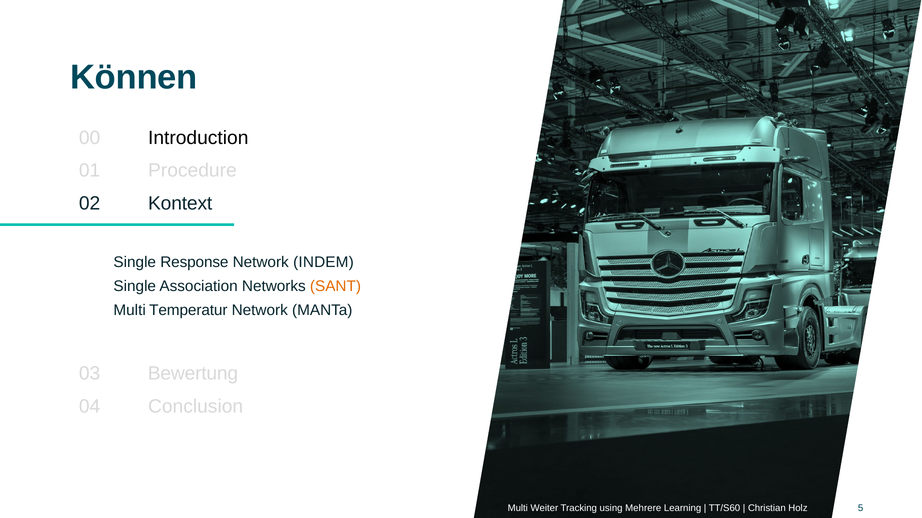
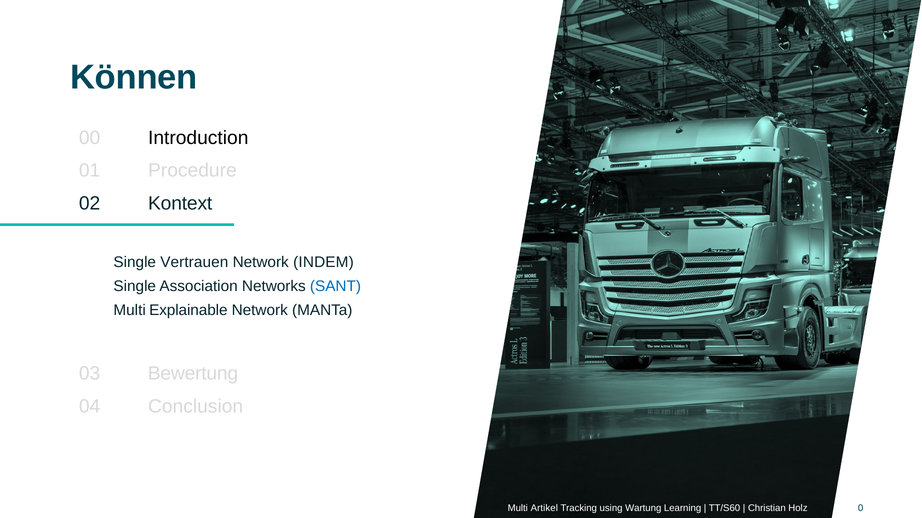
Response: Response -> Vertrauen
SANT colour: orange -> blue
Temperatur: Temperatur -> Explainable
Weiter: Weiter -> Artikel
Mehrere: Mehrere -> Wartung
5: 5 -> 0
